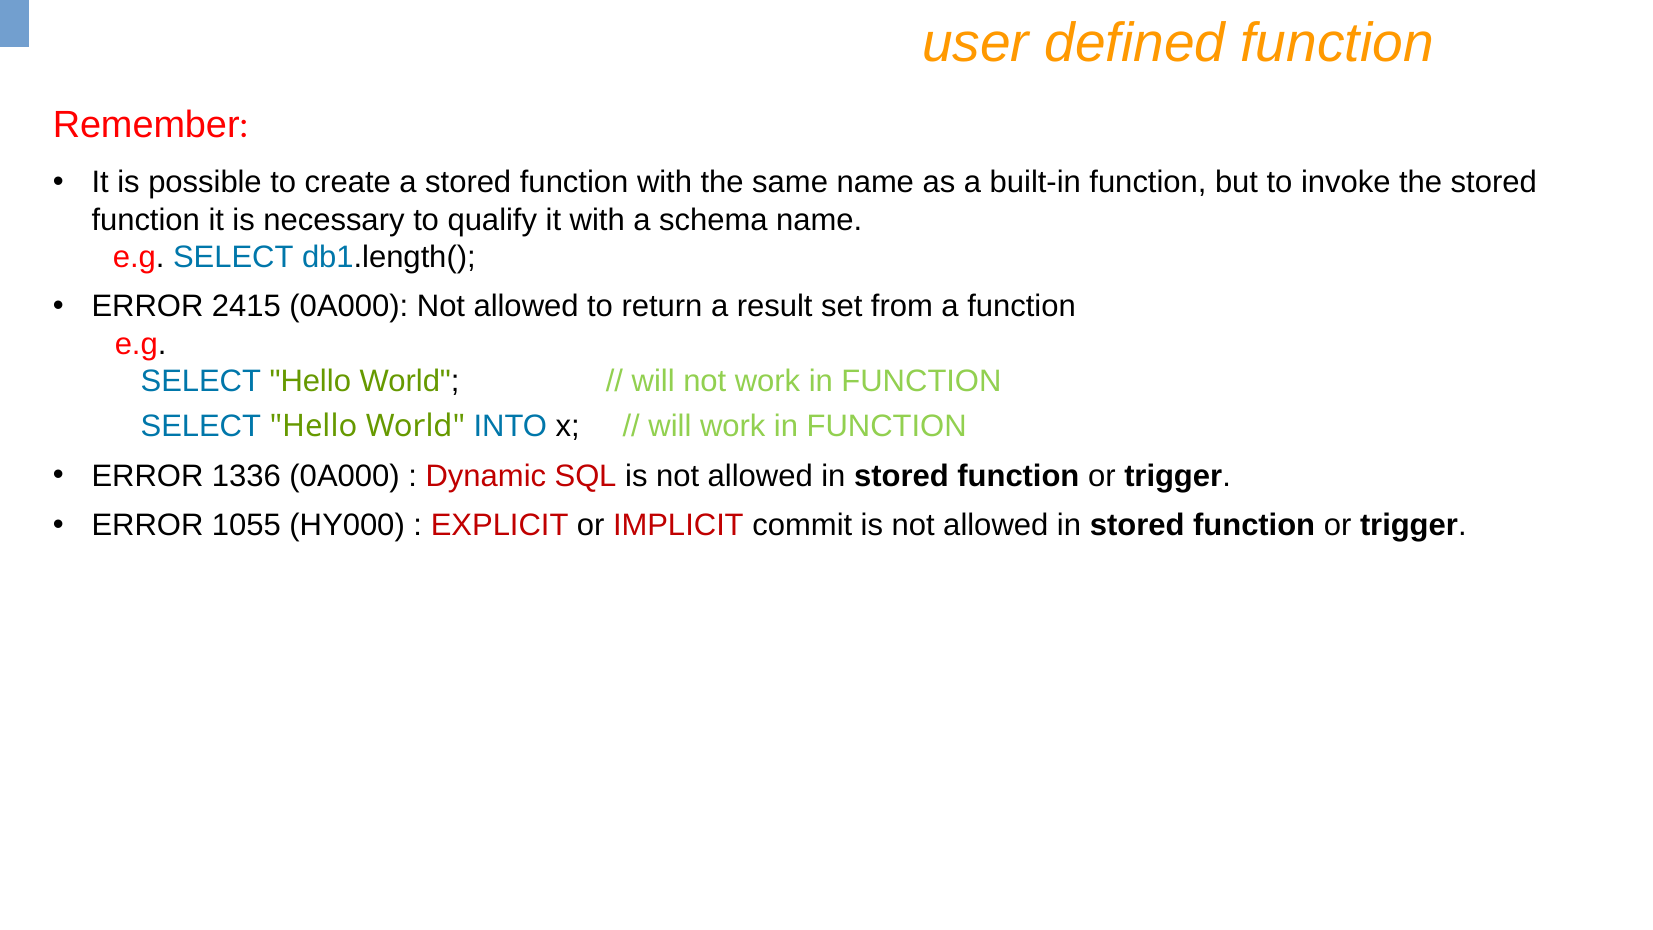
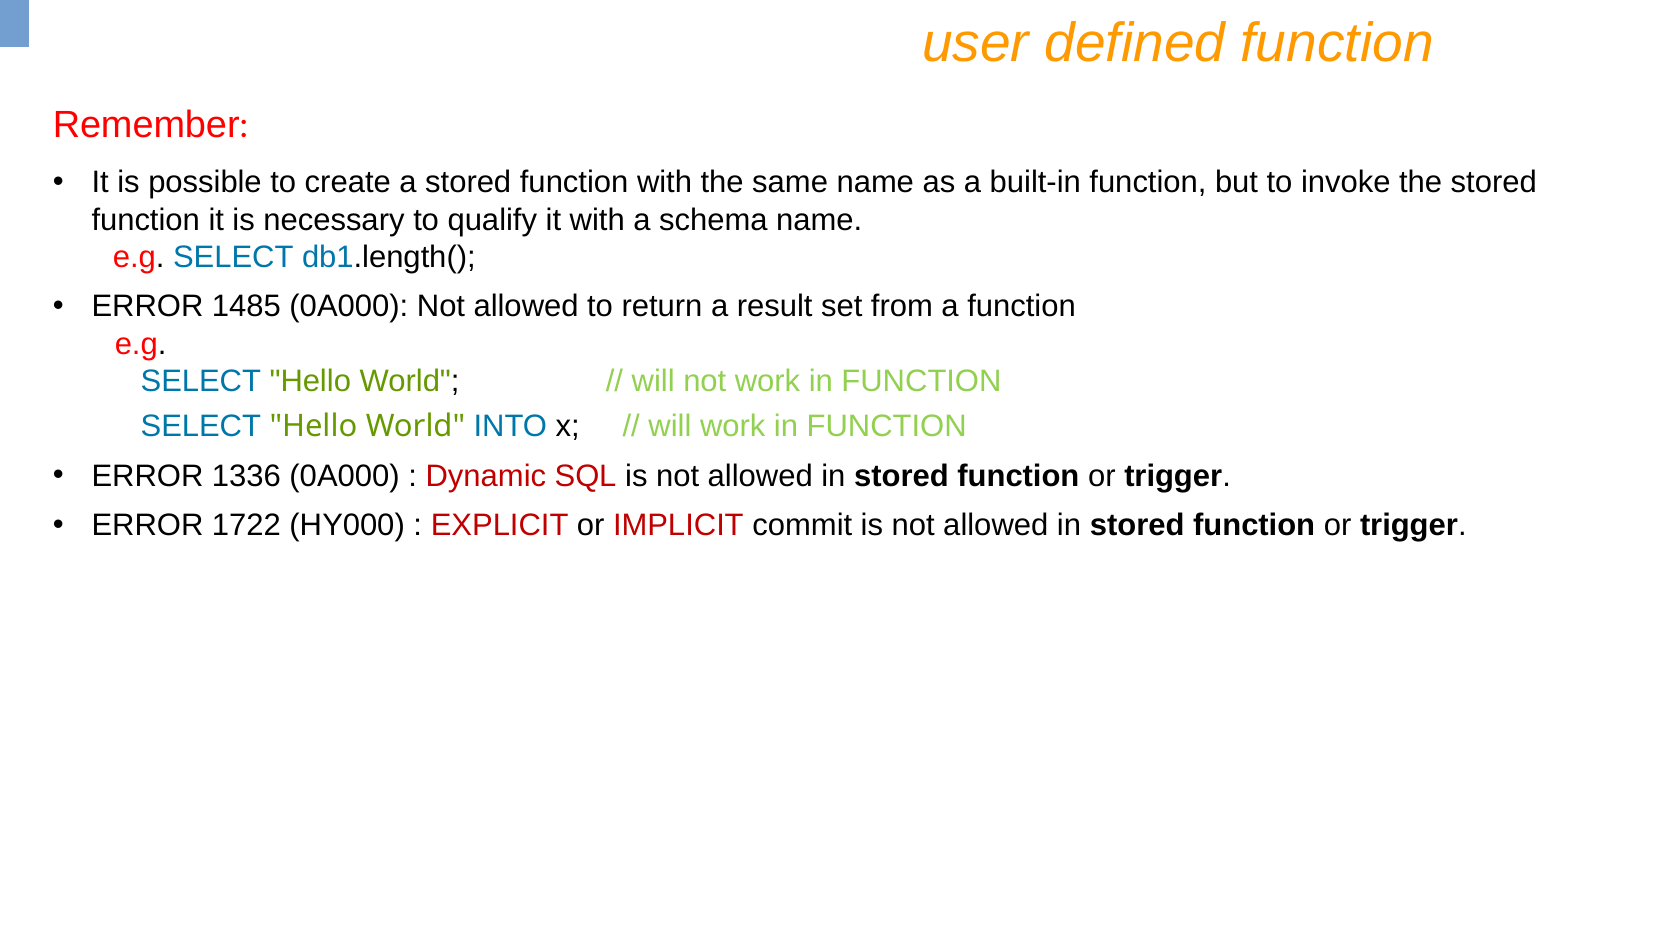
2415: 2415 -> 1485
1055: 1055 -> 1722
